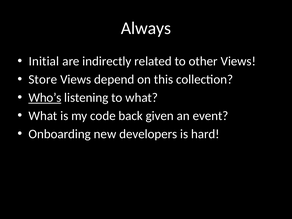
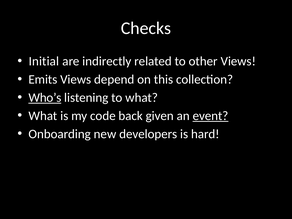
Always: Always -> Checks
Store: Store -> Emits
event underline: none -> present
